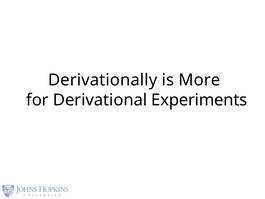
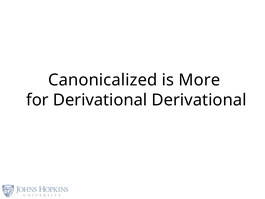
Derivationally: Derivationally -> Canonicalized
Derivational Experiments: Experiments -> Derivational
